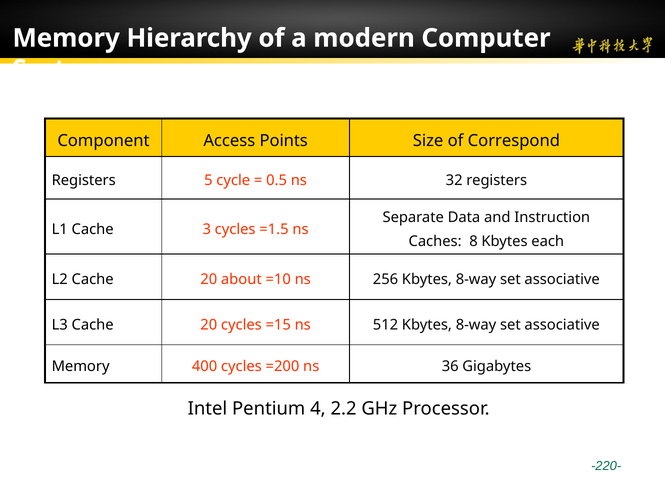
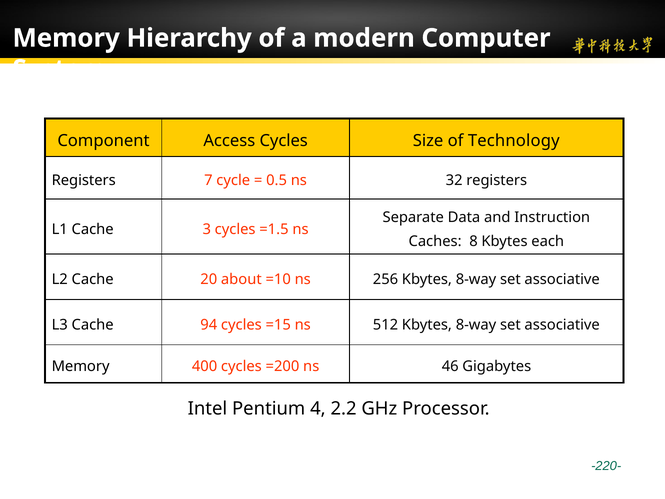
Access Points: Points -> Cycles
Correspond: Correspond -> Technology
5: 5 -> 7
L3 Cache 20: 20 -> 94
36: 36 -> 46
